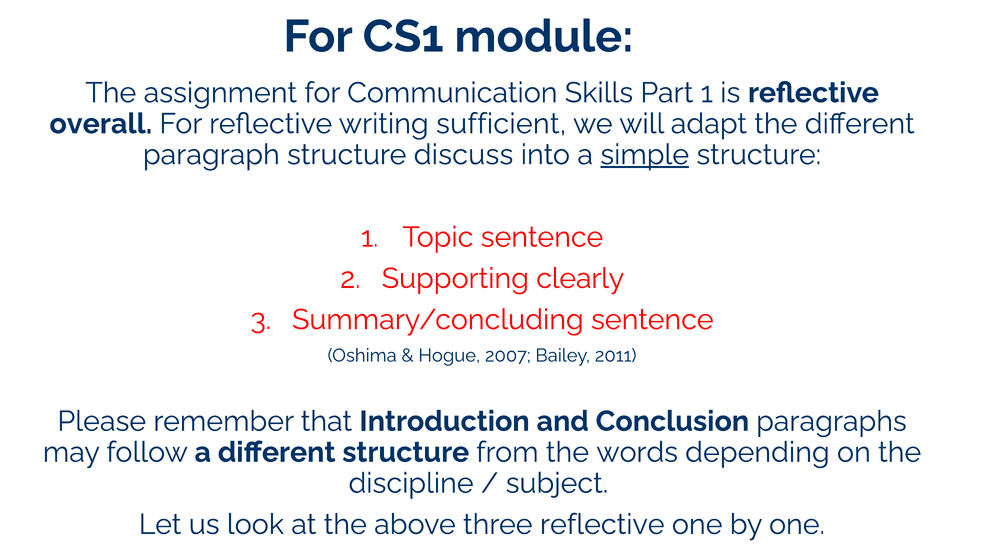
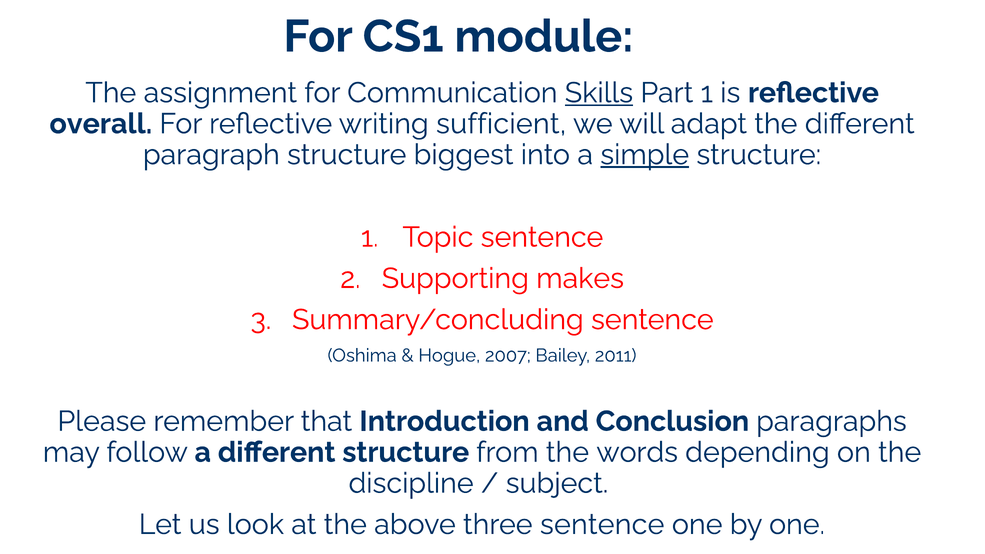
Skills underline: none -> present
discuss: discuss -> biggest
clearly: clearly -> makes
three reflective: reflective -> sentence
